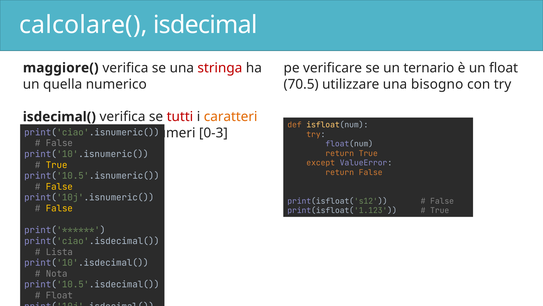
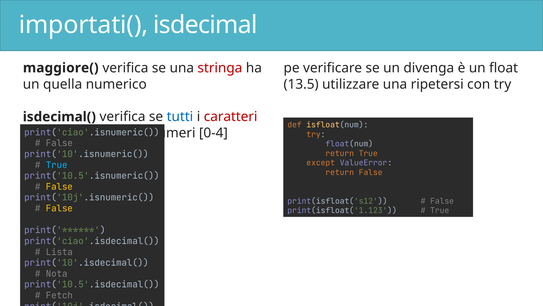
calcolare(: calcolare( -> importati(
ternario: ternario -> divenga
70.5: 70.5 -> 13.5
bisogno: bisogno -> ripetersi
tutti colour: red -> blue
caratteri colour: orange -> red
0-3: 0-3 -> 0-4
True at (57, 165) colour: yellow -> light blue
Float at (59, 295): Float -> Fetch
